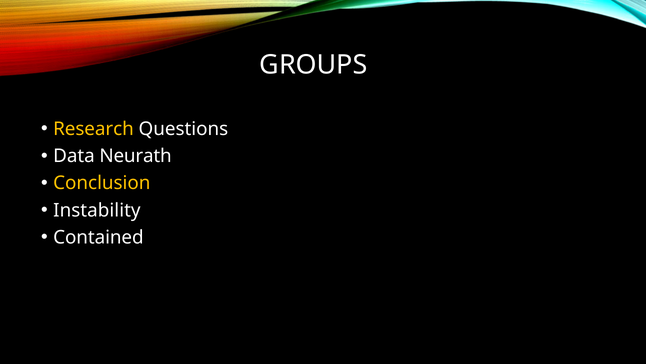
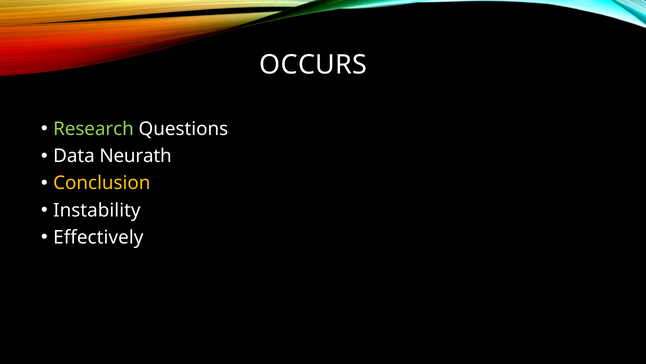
GROUPS: GROUPS -> OCCURS
Research colour: yellow -> light green
Contained: Contained -> Effectively
